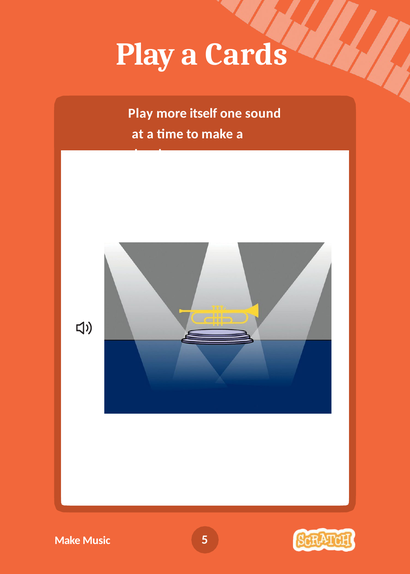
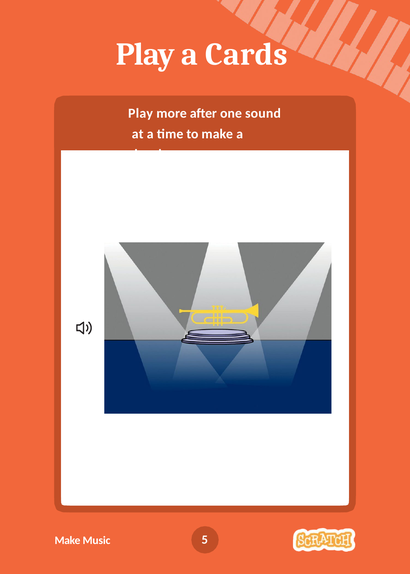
itself: itself -> after
